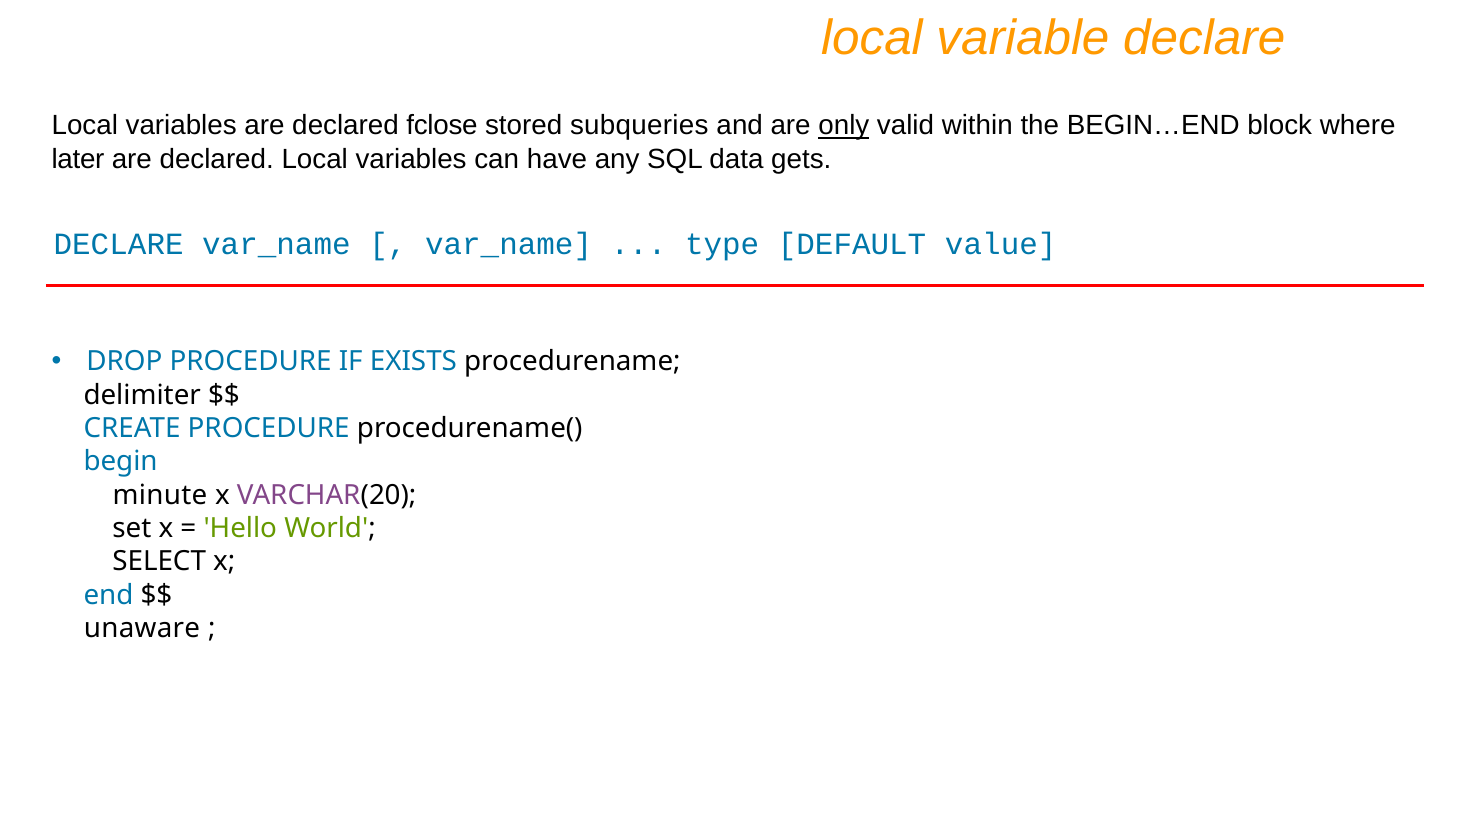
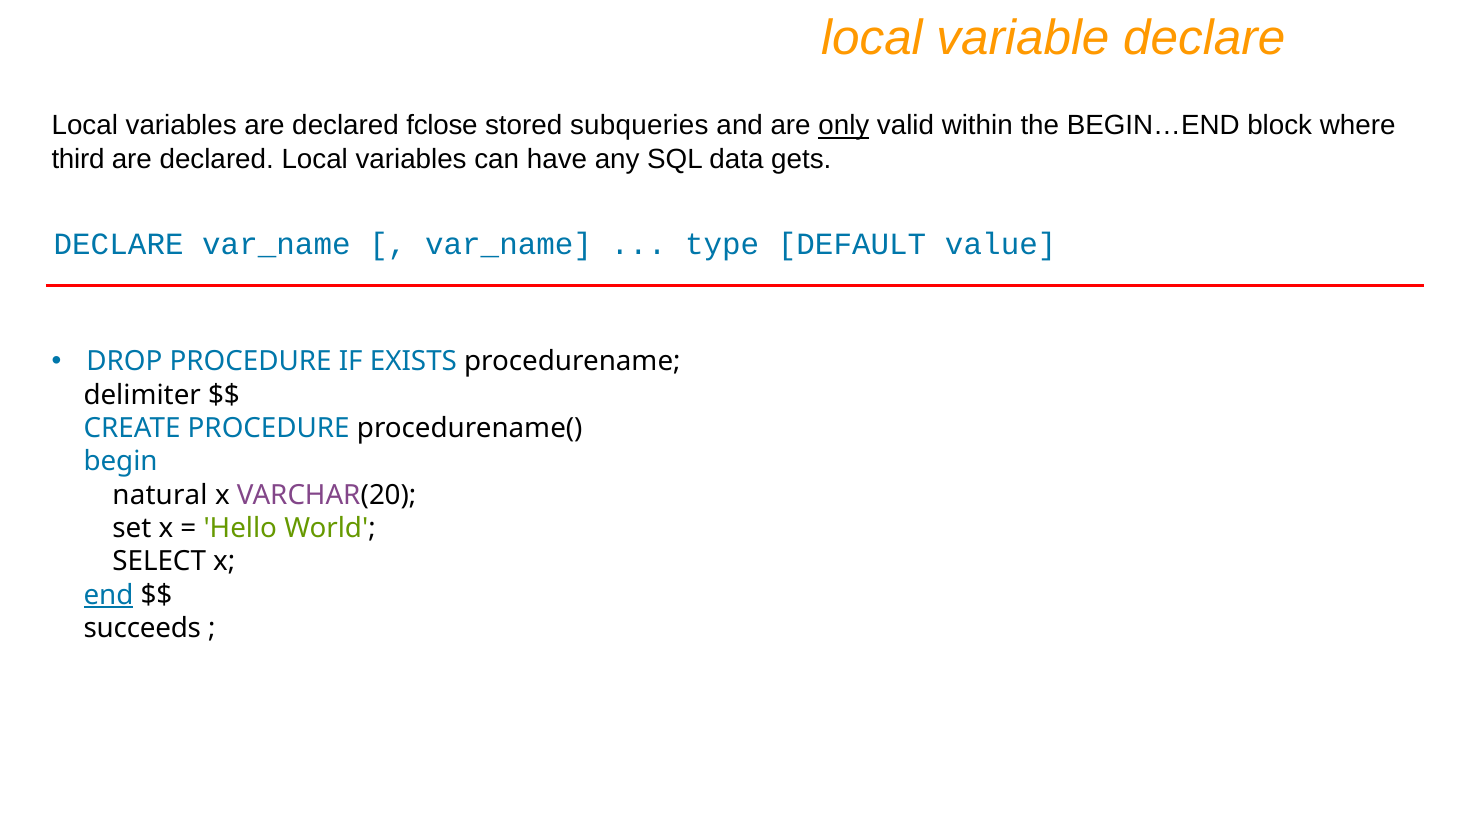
later: later -> third
minute: minute -> natural
end underline: none -> present
unaware: unaware -> succeeds
